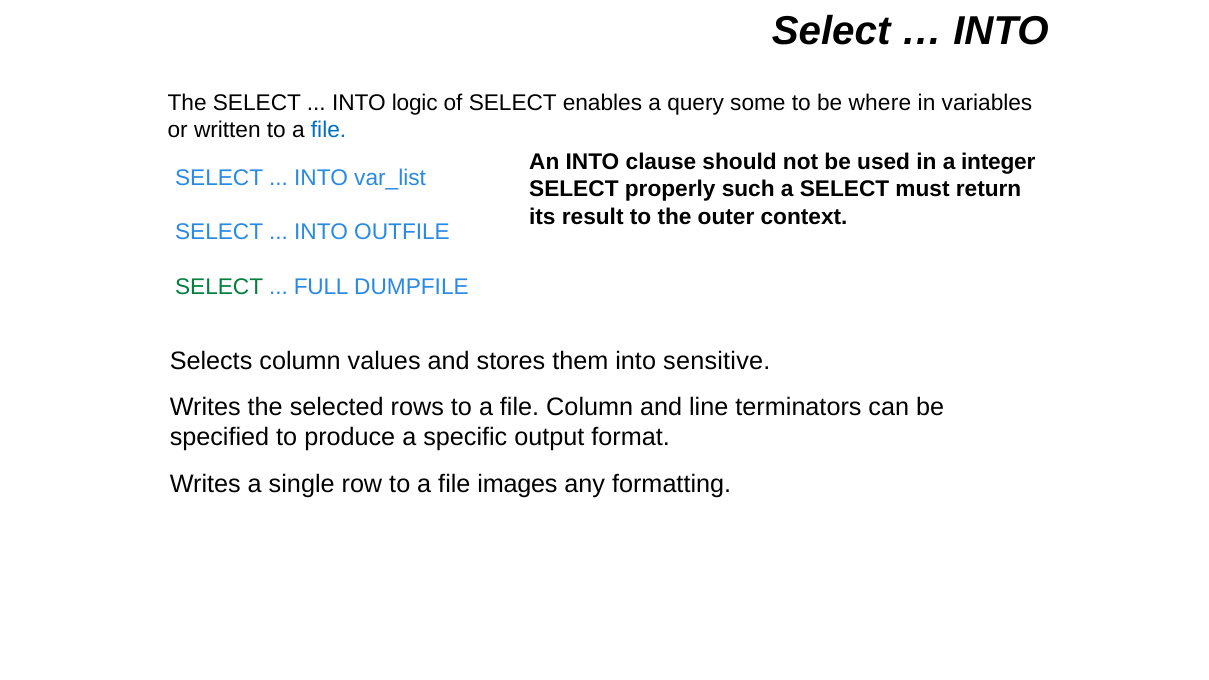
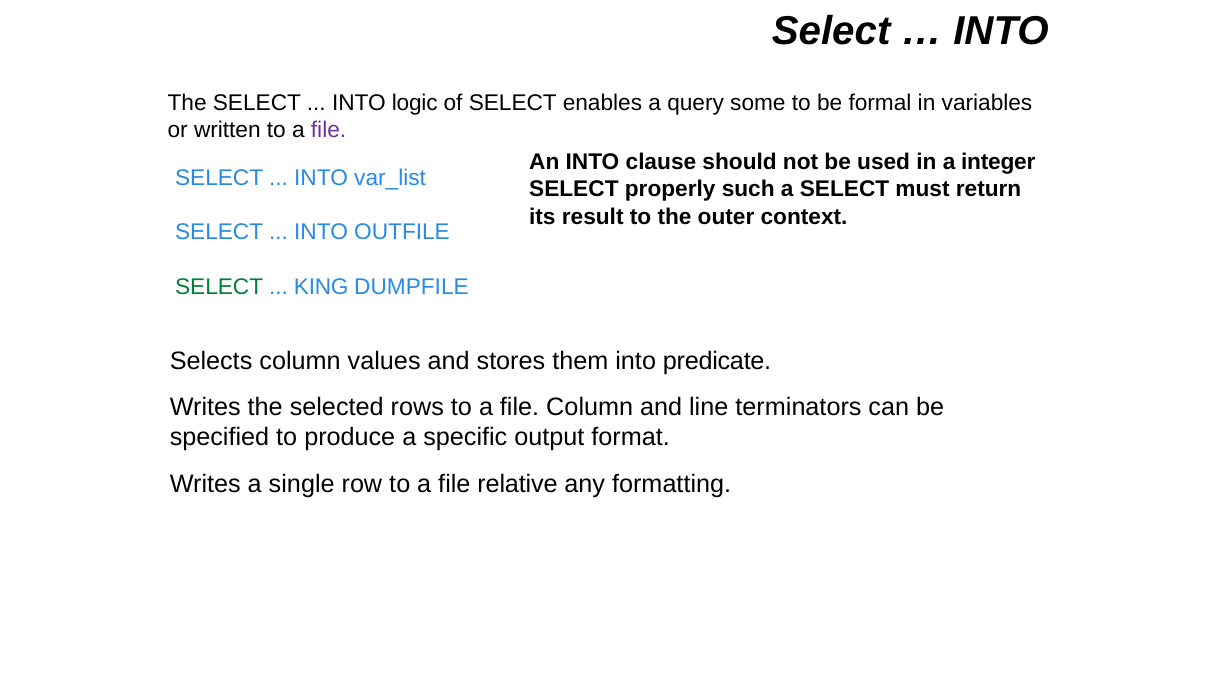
where: where -> formal
file at (329, 130) colour: blue -> purple
FULL: FULL -> KING
sensitive: sensitive -> predicate
images: images -> relative
